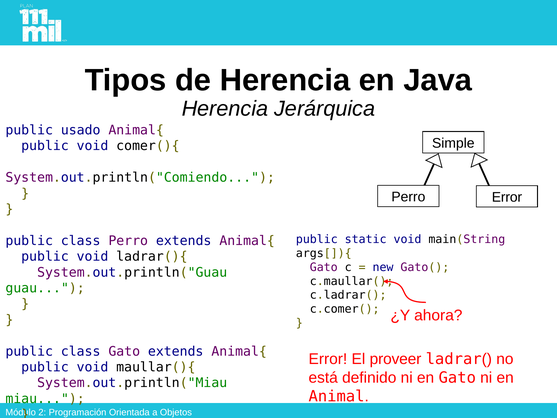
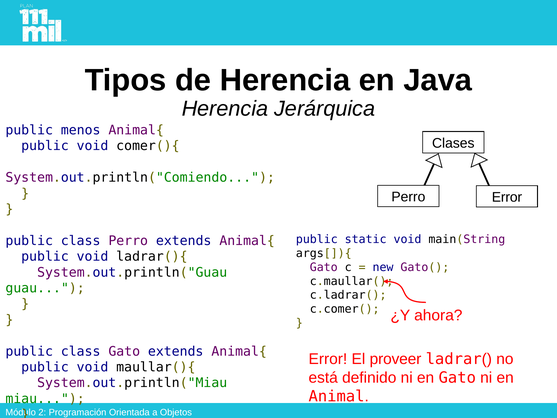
usado: usado -> menos
Simple: Simple -> Clases
